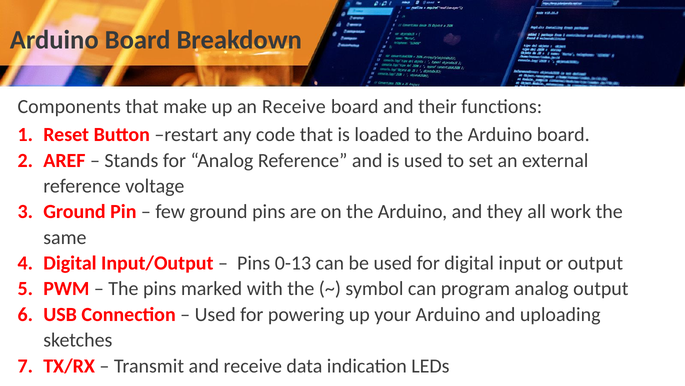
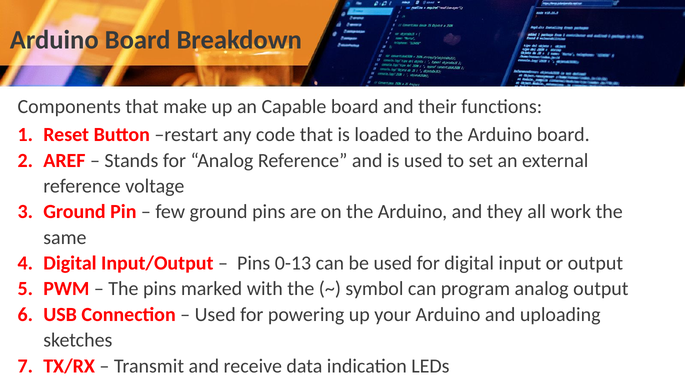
an Receive: Receive -> Capable
